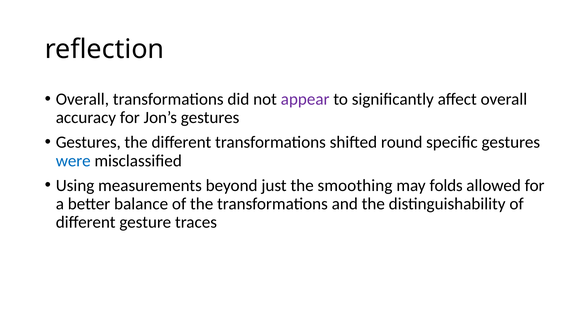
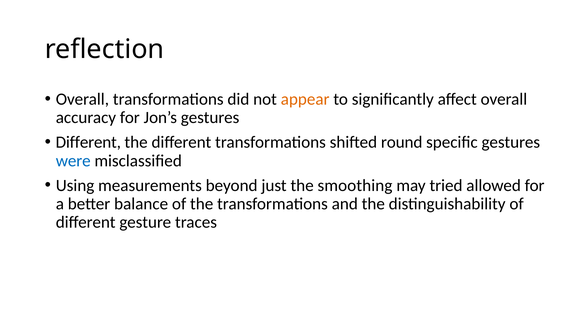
appear colour: purple -> orange
Gestures at (88, 142): Gestures -> Different
folds: folds -> tried
